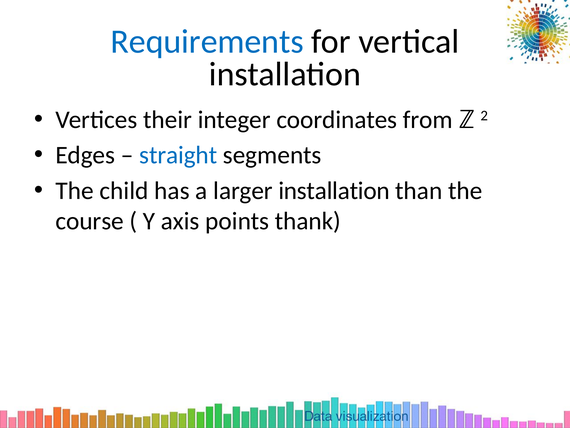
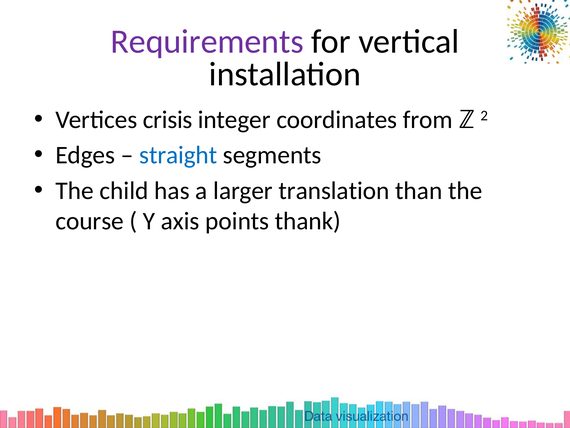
Requirements colour: blue -> purple
their: their -> crisis
larger installation: installation -> translation
